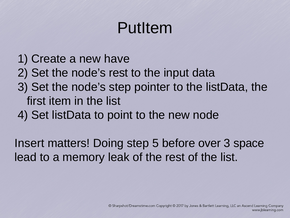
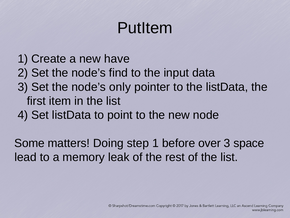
node’s rest: rest -> find
node’s step: step -> only
Insert: Insert -> Some
step 5: 5 -> 1
